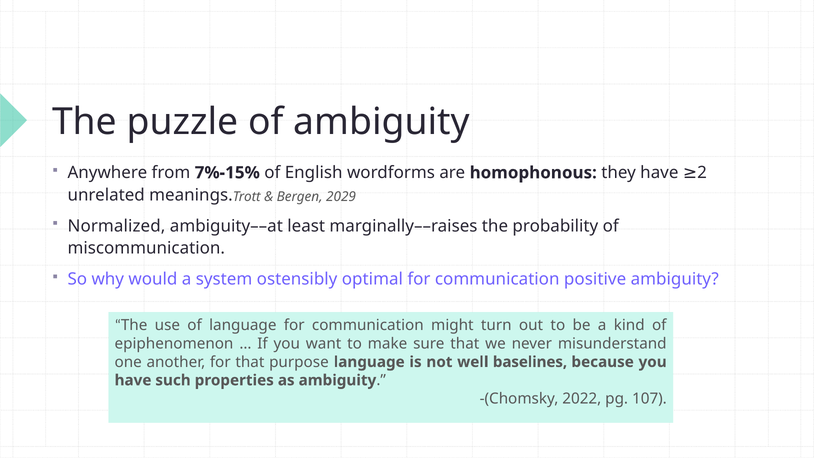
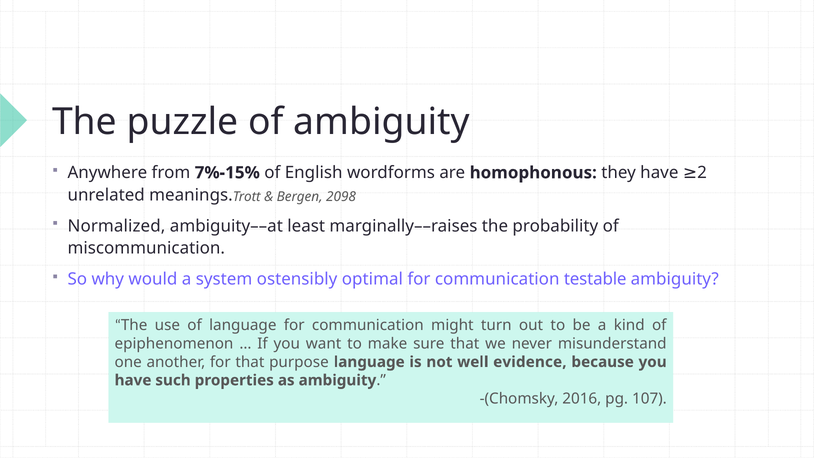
2029: 2029 -> 2098
positive: positive -> testable
baselines: baselines -> evidence
2022: 2022 -> 2016
